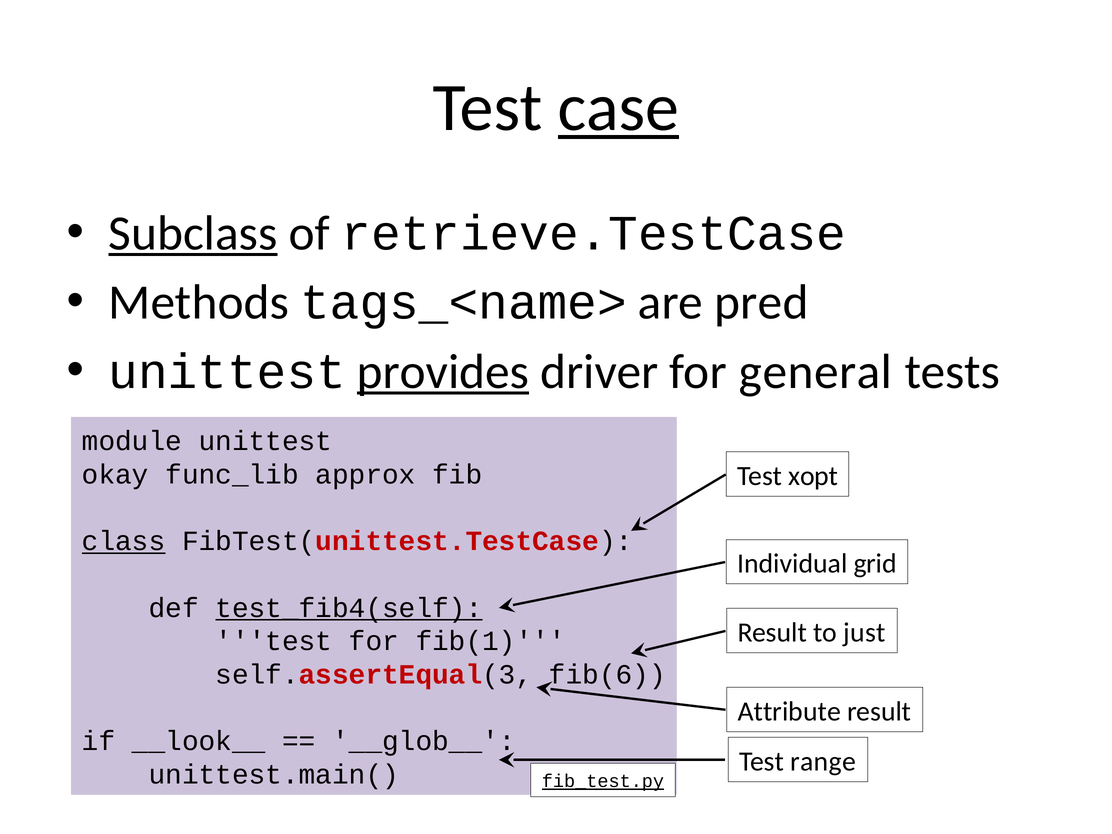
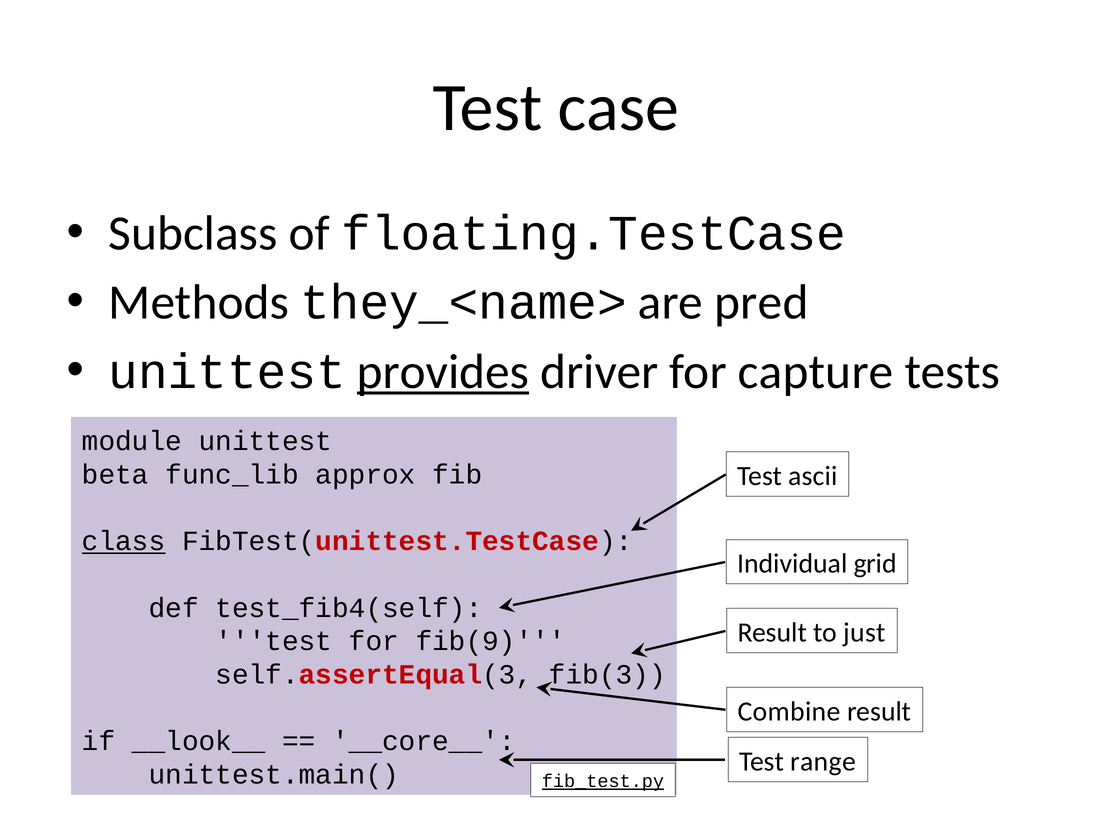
case underline: present -> none
Subclass underline: present -> none
retrieve.TestCase: retrieve.TestCase -> floating.TestCase
tags_<name>: tags_<name> -> they_<name>
general: general -> capture
okay: okay -> beta
xopt: xopt -> ascii
test_fib4(self underline: present -> none
fib(1: fib(1 -> fib(9
fib(6: fib(6 -> fib(3
Attribute: Attribute -> Combine
__glob__: __glob__ -> __core__
